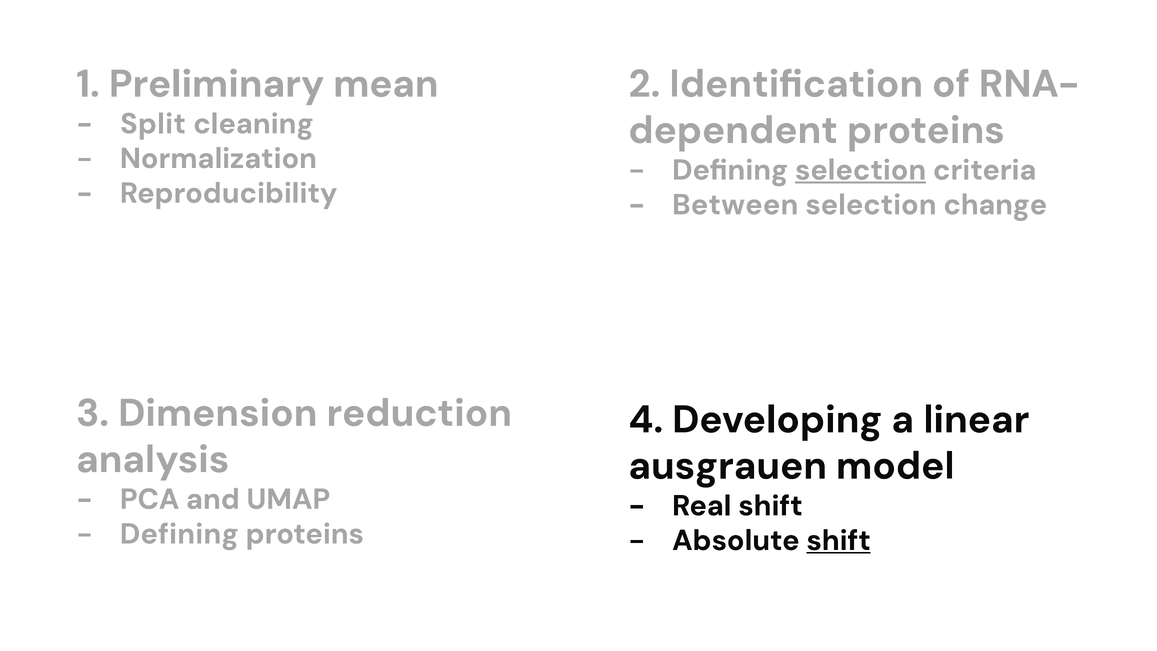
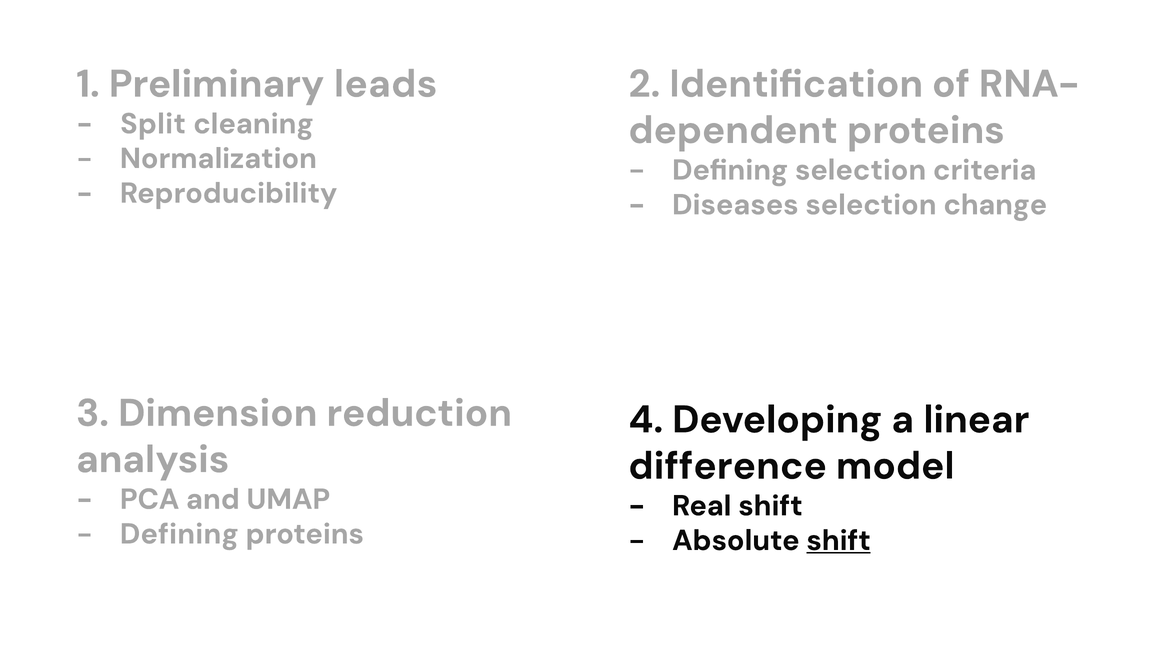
mean: mean -> leads
selection at (861, 170) underline: present -> none
Between: Between -> Diseases
ausgrauen: ausgrauen -> difference
